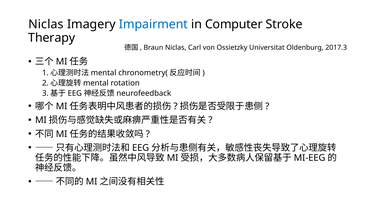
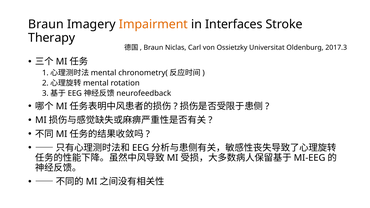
Niclas at (46, 24): Niclas -> Braun
Impairment colour: blue -> orange
Computer: Computer -> Interfaces
